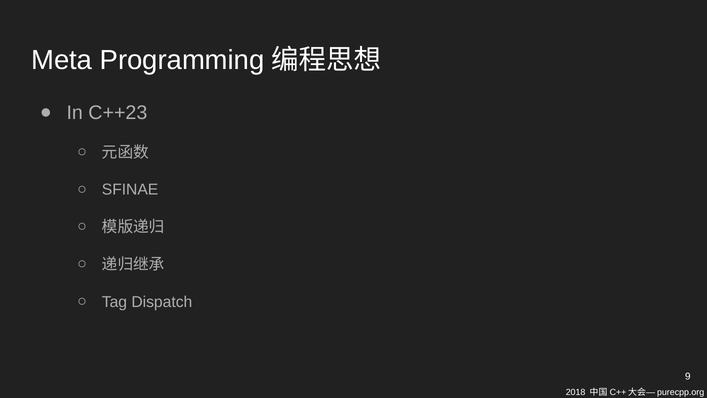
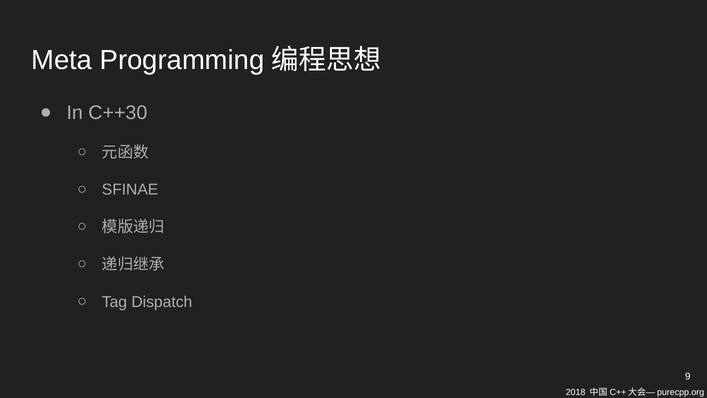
C++23: C++23 -> C++30
